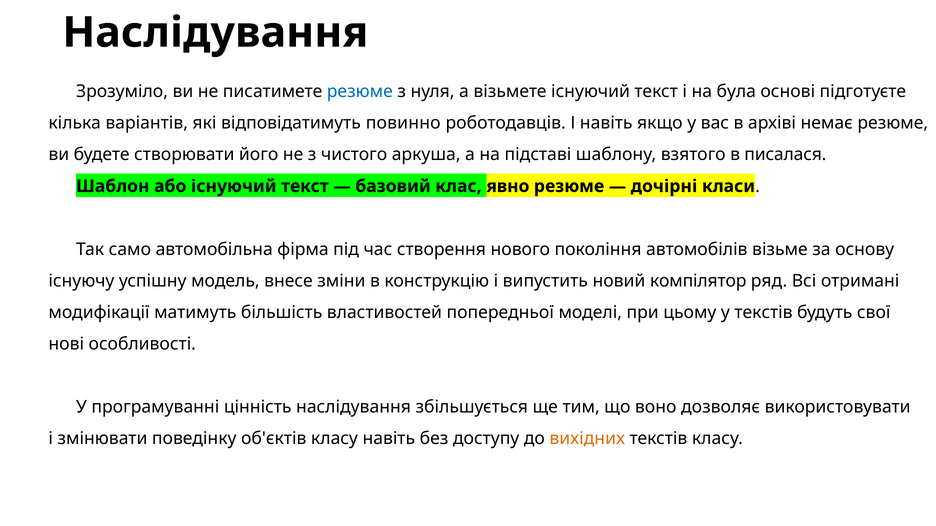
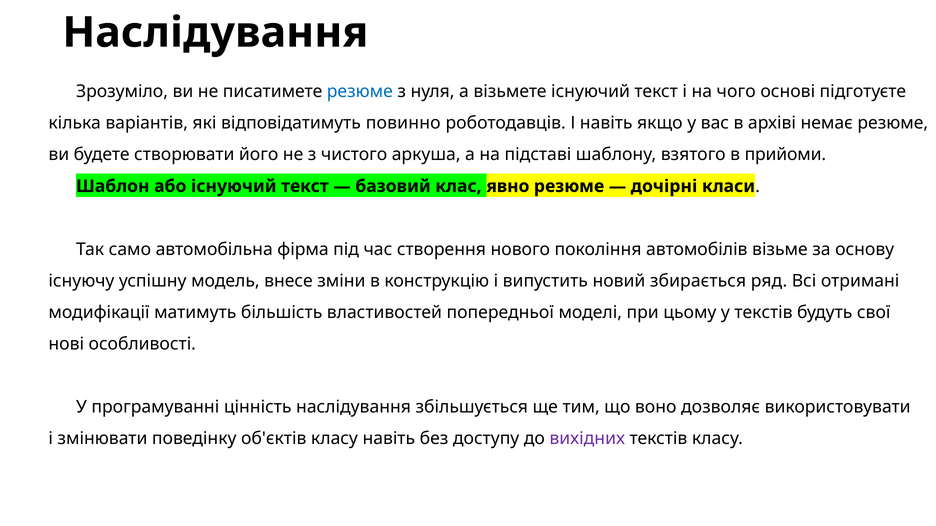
була: була -> чого
писалася: писалася -> прийоми
компілятор: компілятор -> збирається
вихідних colour: orange -> purple
